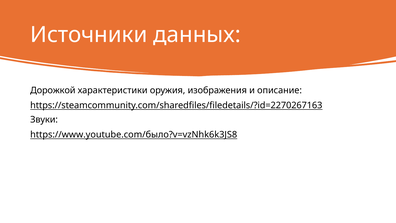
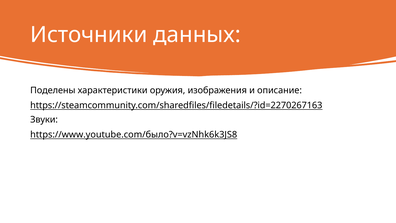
Дорожкой: Дорожкой -> Поделены
